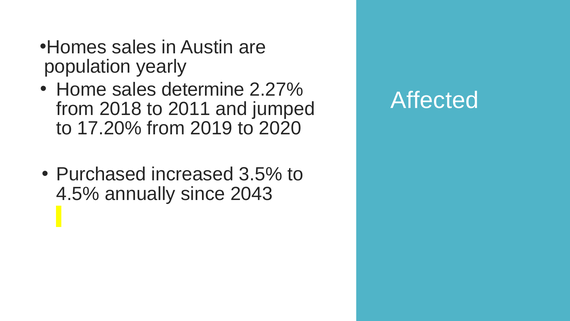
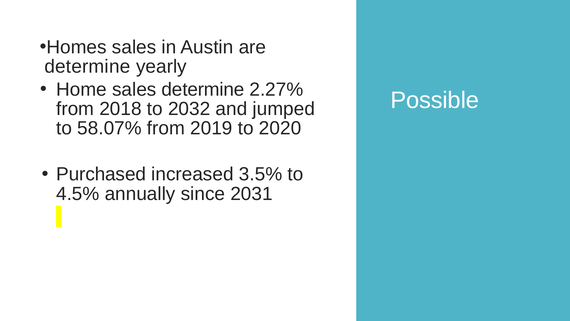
population at (88, 66): population -> determine
Affected: Affected -> Possible
2011: 2011 -> 2032
17.20%: 17.20% -> 58.07%
2043: 2043 -> 2031
